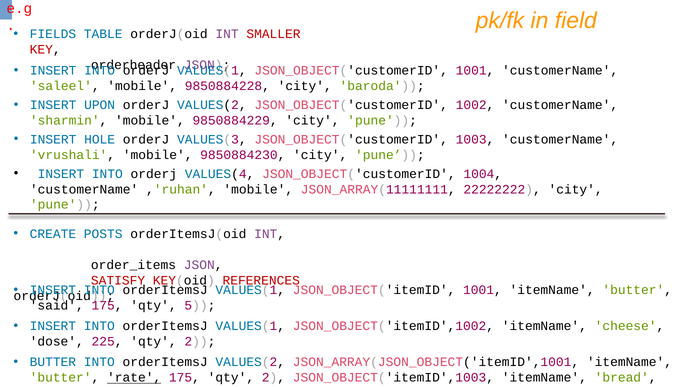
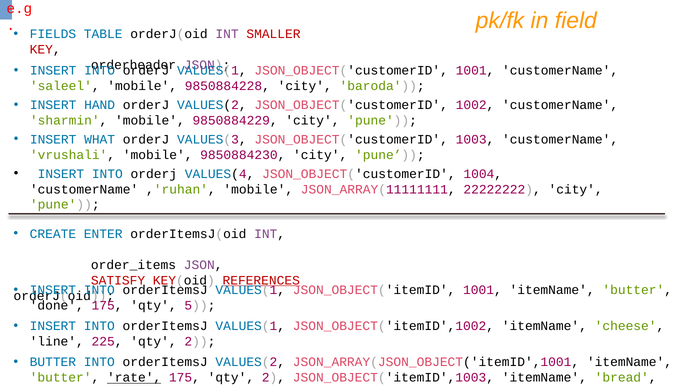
UPON: UPON -> HAND
HOLE: HOLE -> WHAT
POSTS: POSTS -> ENTER
REFERENCES underline: none -> present
said: said -> done
dose: dose -> line
